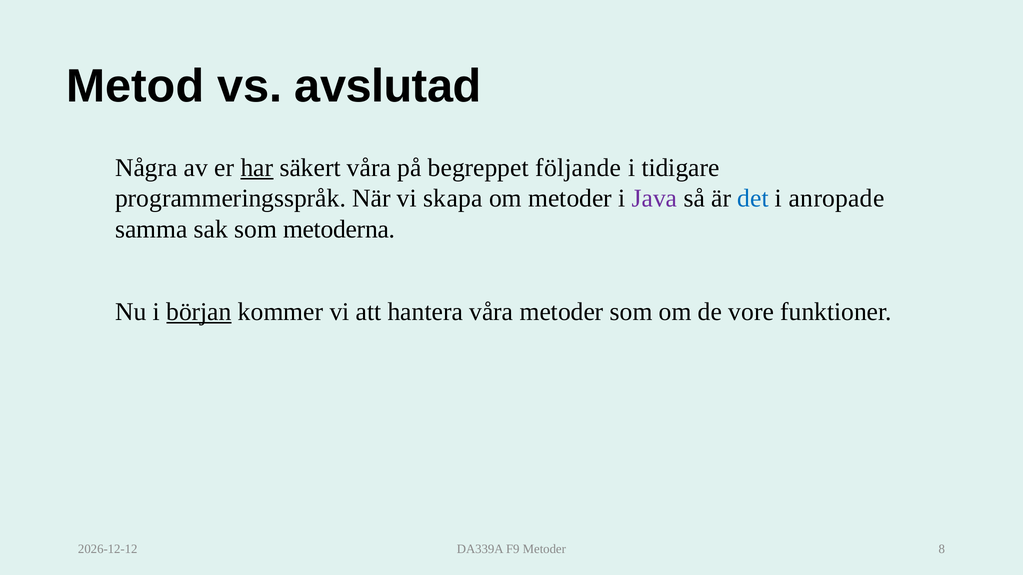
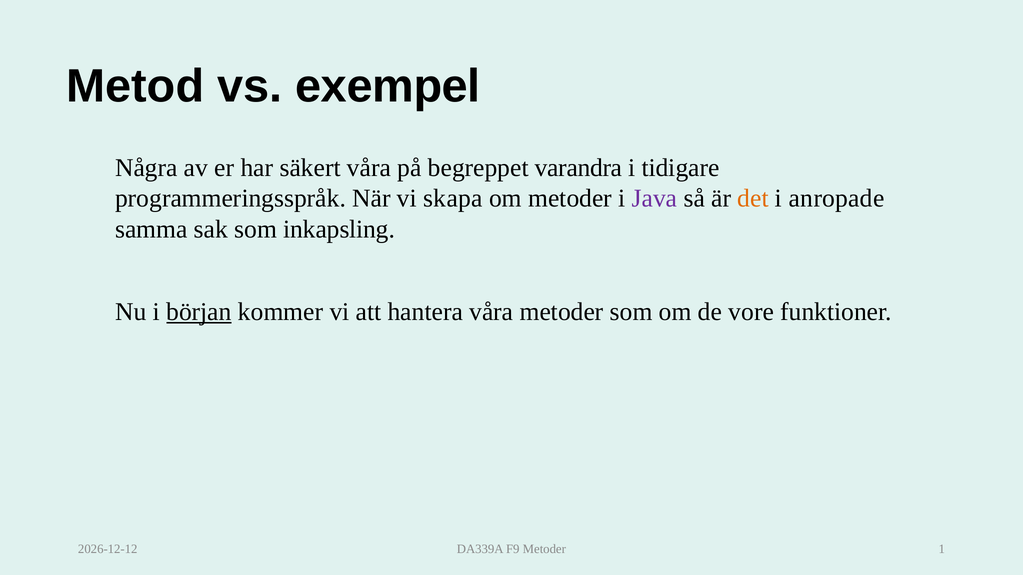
avslutad: avslutad -> exempel
har underline: present -> none
följande: följande -> varandra
det colour: blue -> orange
metoderna: metoderna -> inkapsling
8: 8 -> 1
